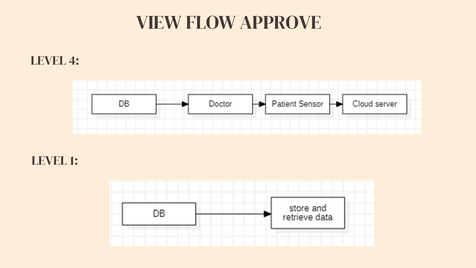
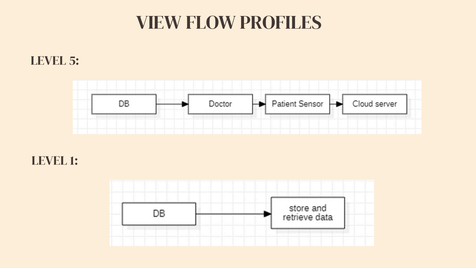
APPROVE: APPROVE -> PROFILES
4: 4 -> 5
